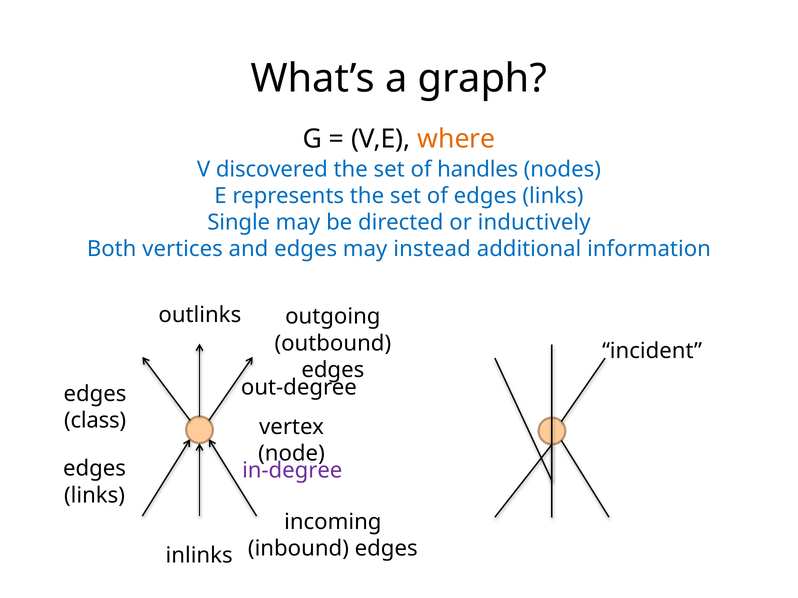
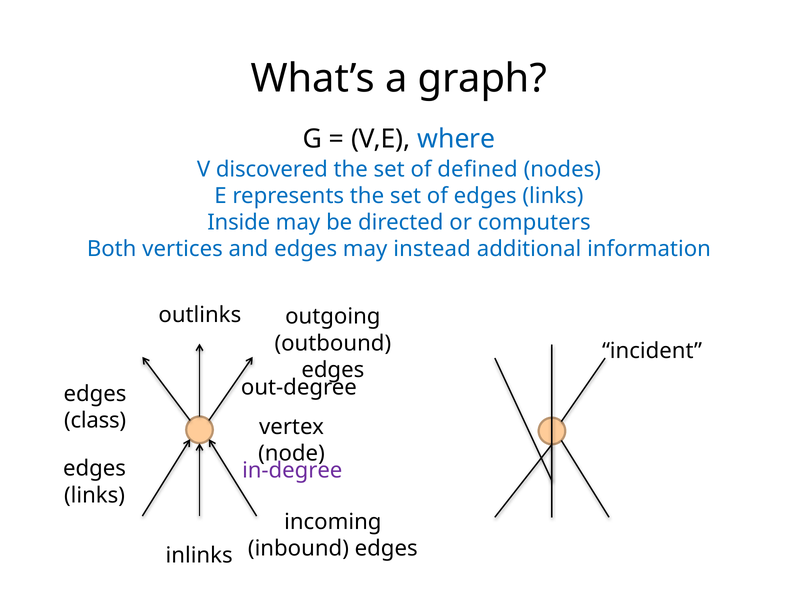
where colour: orange -> blue
handles: handles -> defined
Single: Single -> Inside
inductively: inductively -> computers
